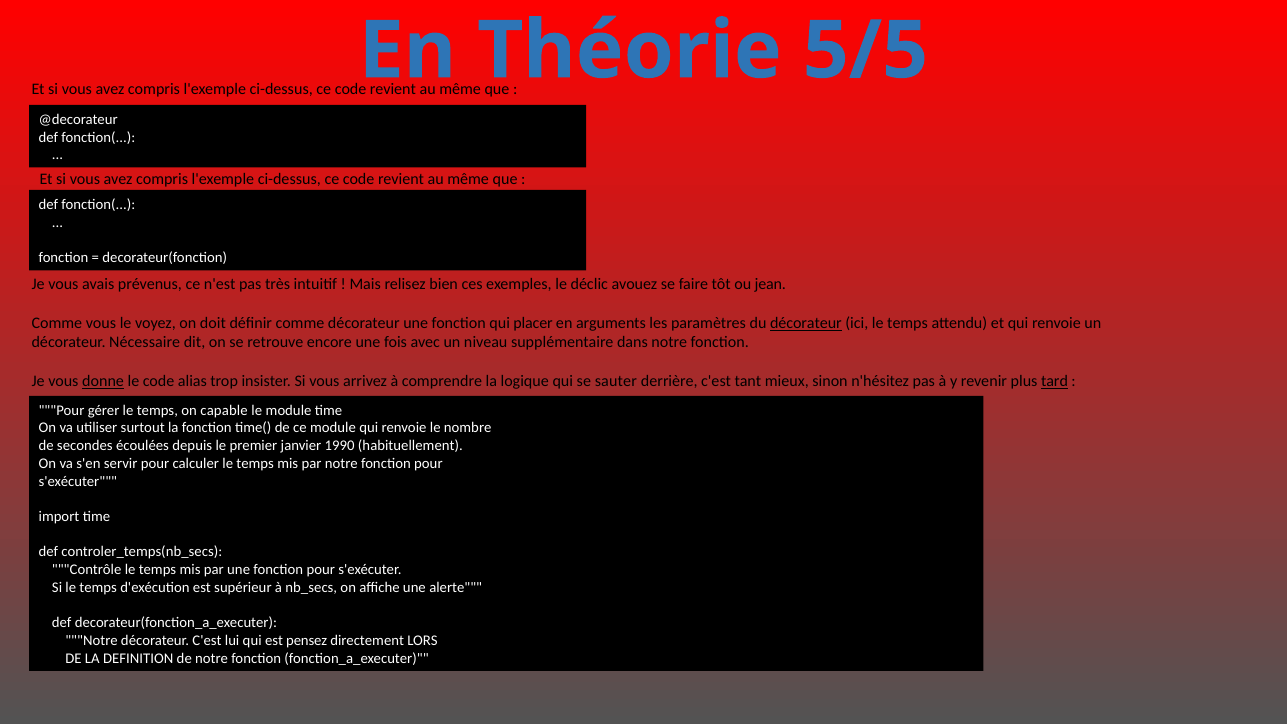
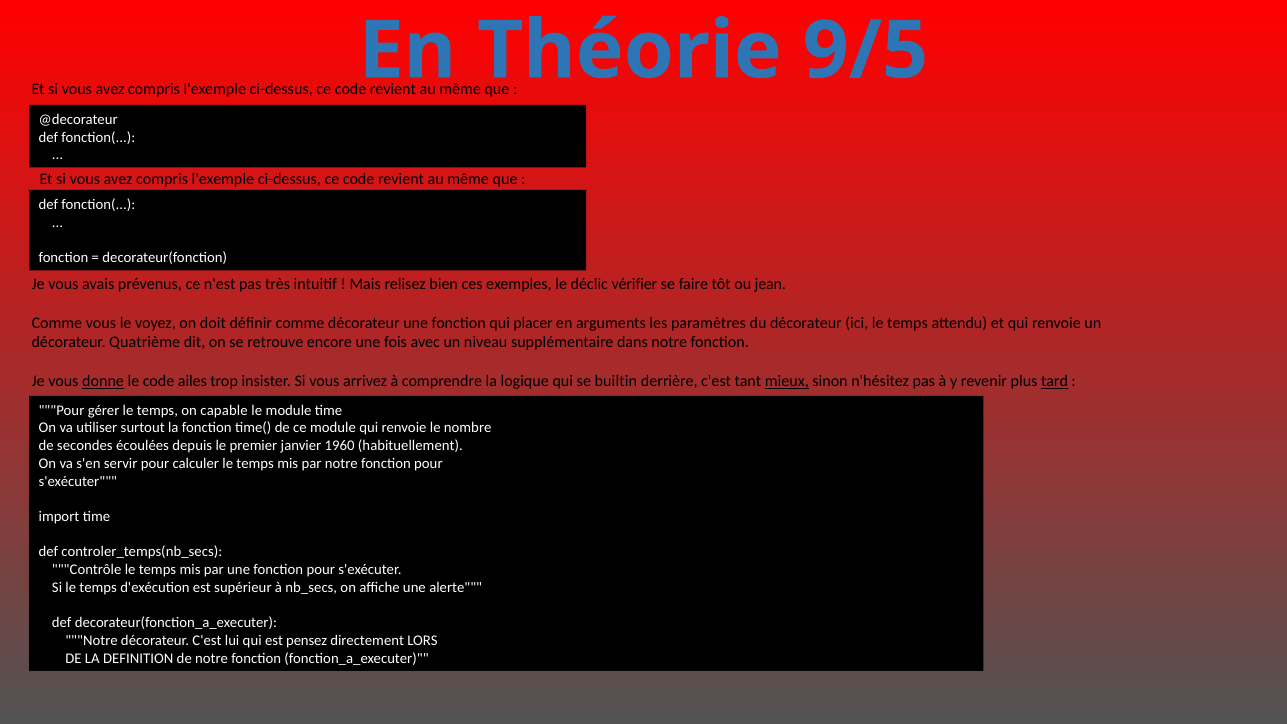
5/5: 5/5 -> 9/5
avouez: avouez -> vérifier
décorateur at (806, 323) underline: present -> none
Nécessaire: Nécessaire -> Quatrième
alias: alias -> ailes
sauter: sauter -> builtin
mieux underline: none -> present
1990: 1990 -> 1960
